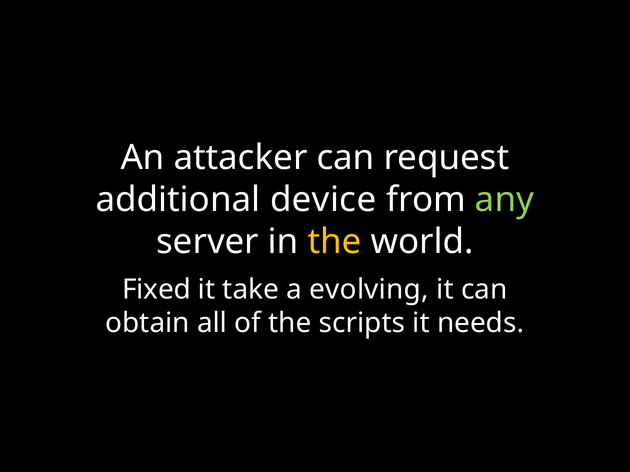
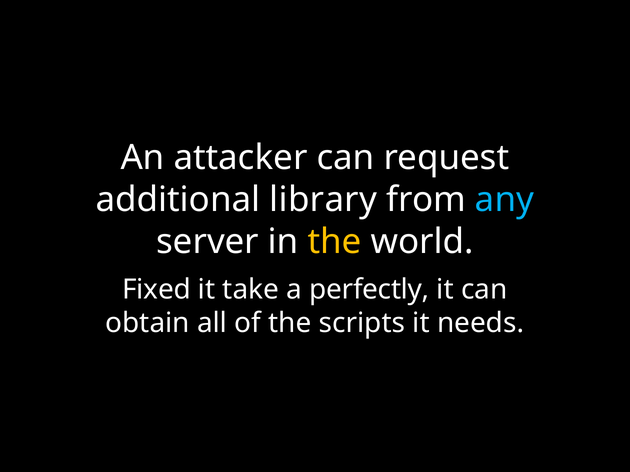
device: device -> library
any colour: light green -> light blue
evolving: evolving -> perfectly
